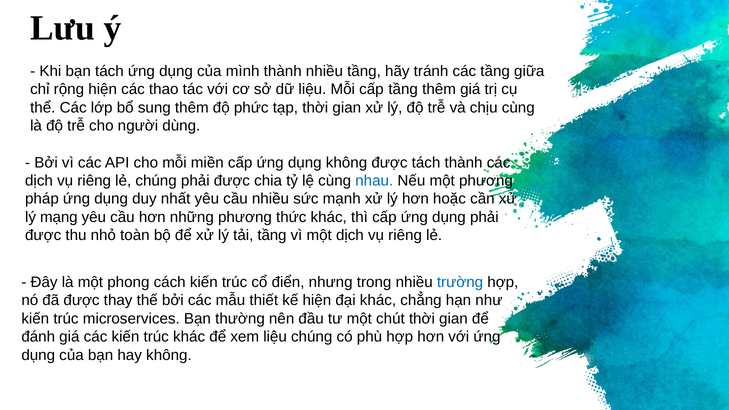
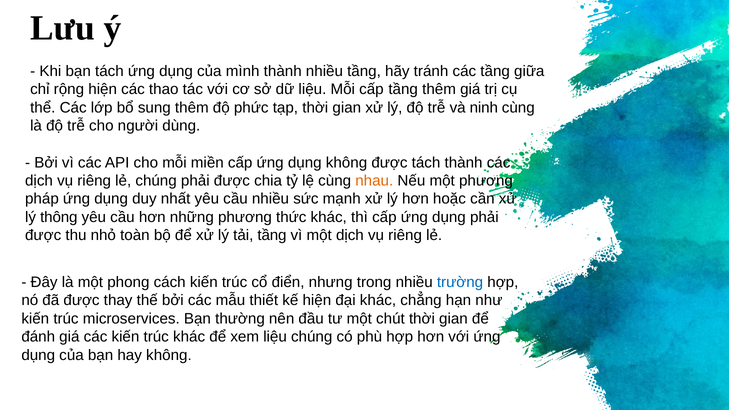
chịu: chịu -> ninh
nhau colour: blue -> orange
mạng: mạng -> thông
